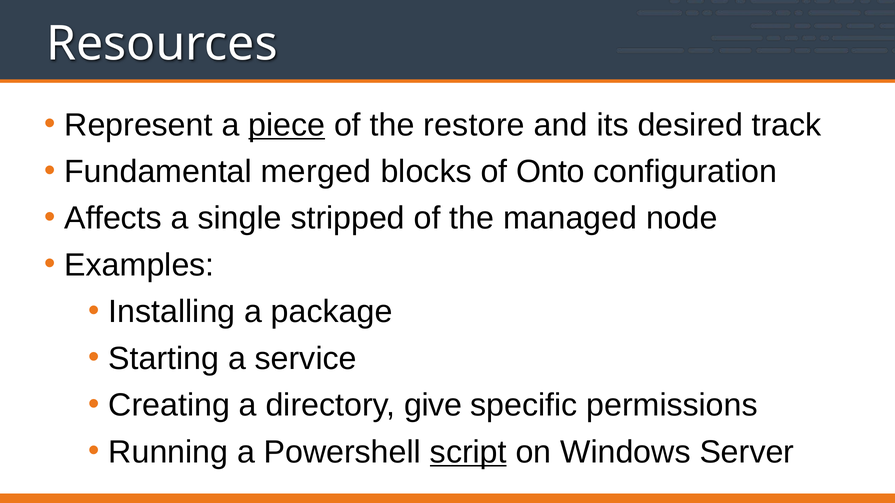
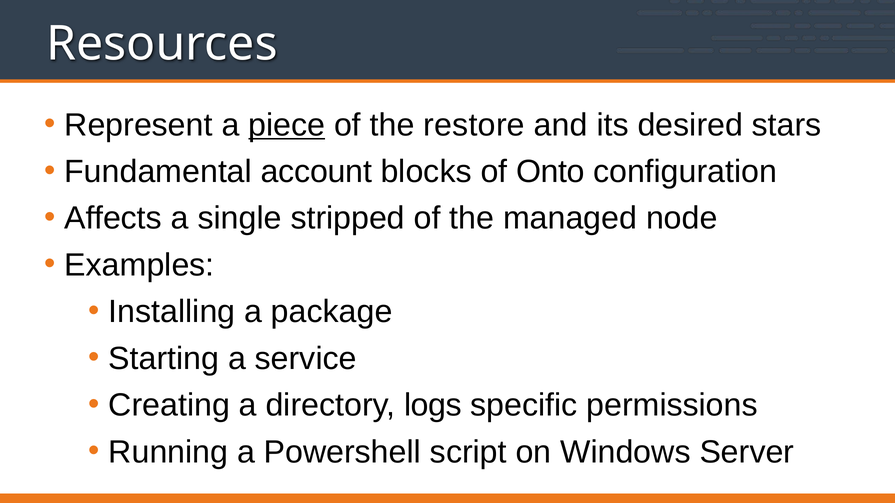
track: track -> stars
merged: merged -> account
give: give -> logs
script underline: present -> none
